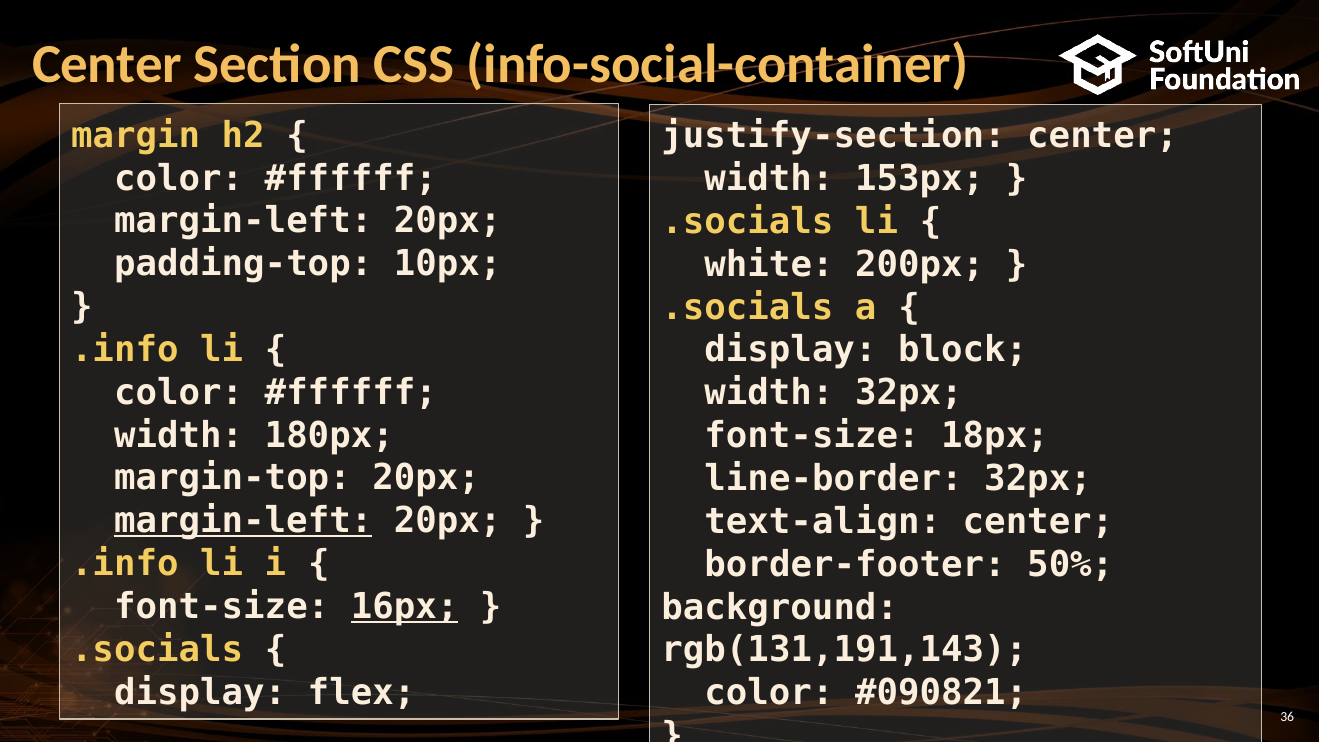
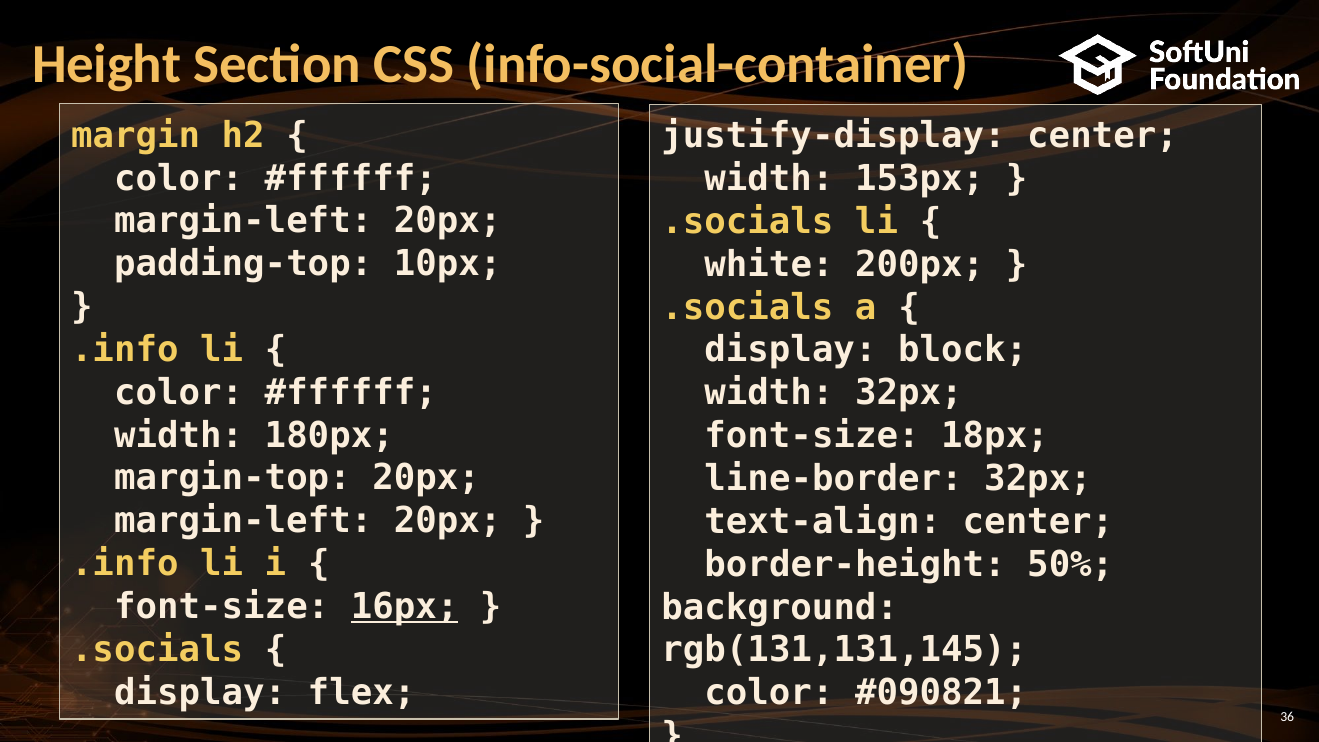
Center at (107, 64): Center -> Height
justify-section: justify-section -> justify-display
margin-left at (243, 521) underline: present -> none
border-footer: border-footer -> border-height
rgb(131,191,143: rgb(131,191,143 -> rgb(131,131,145
